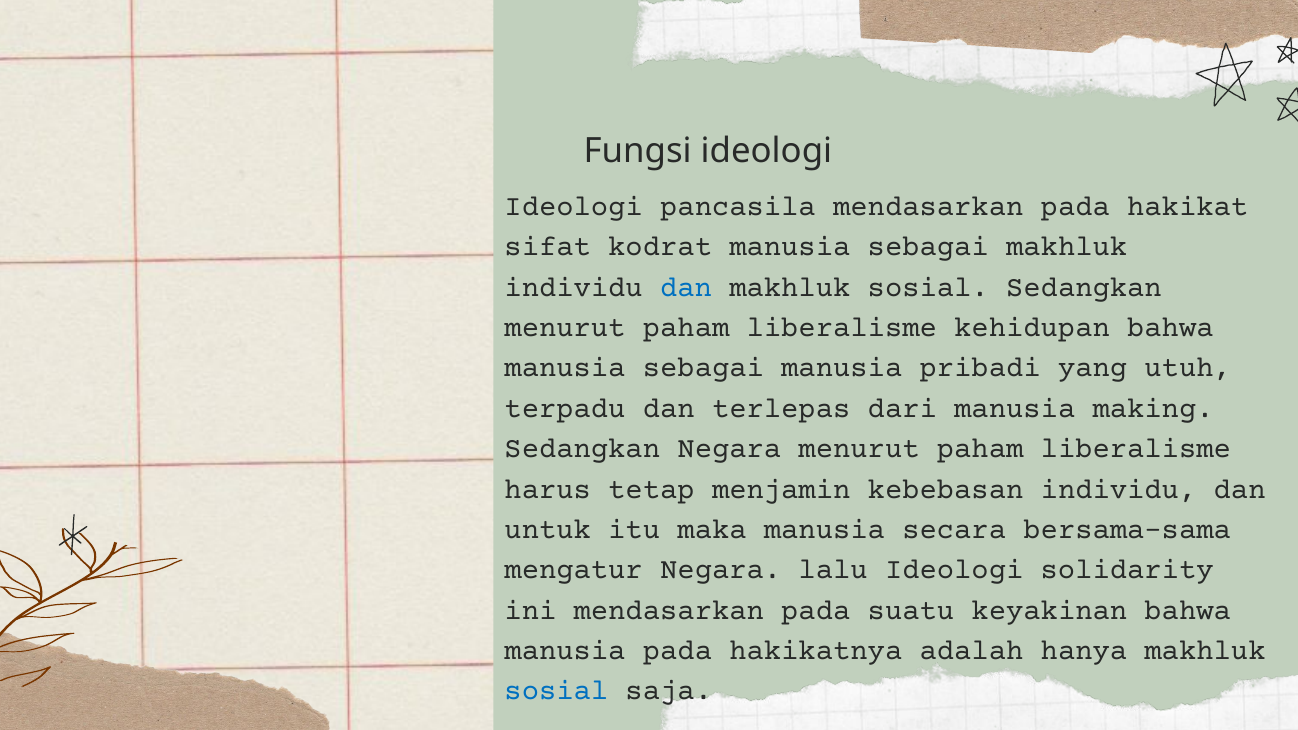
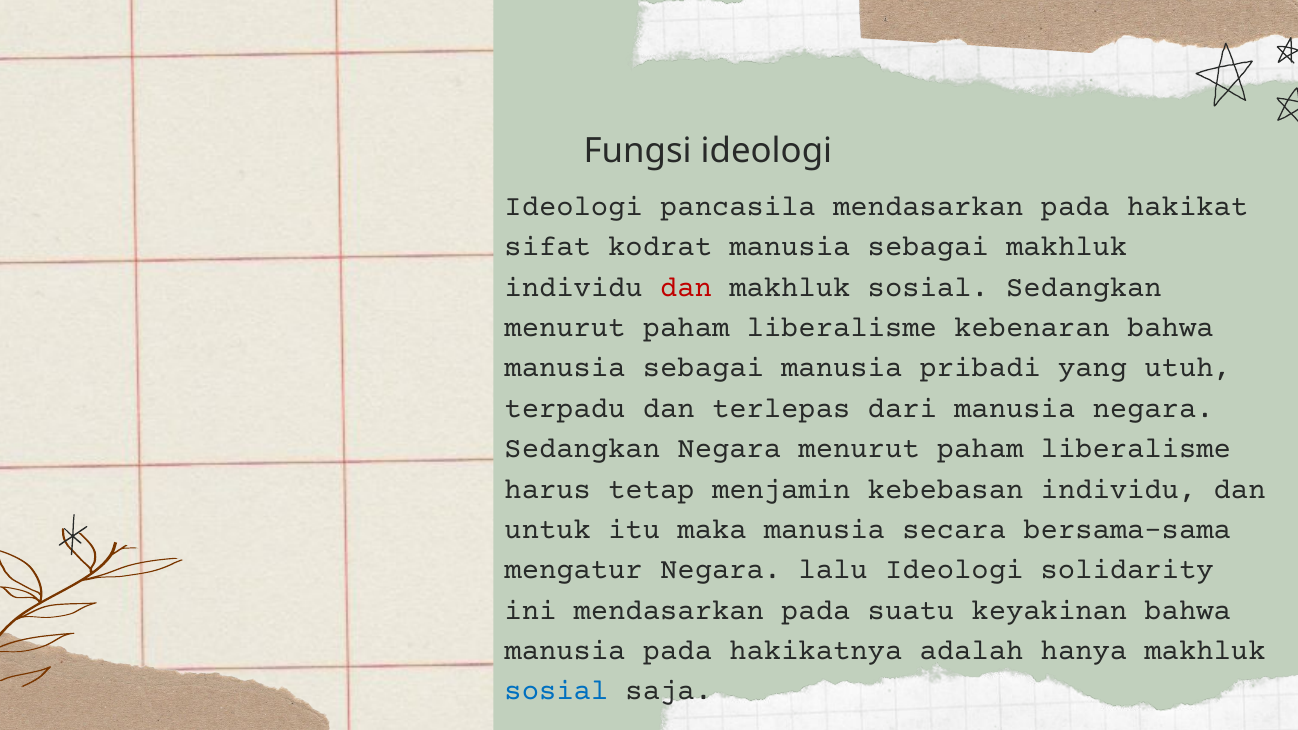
dan at (686, 287) colour: blue -> red
kehidupan: kehidupan -> kebenaran
manusia making: making -> negara
